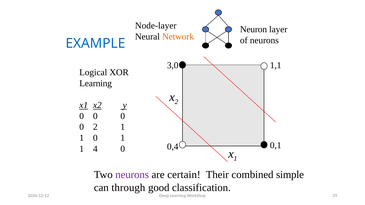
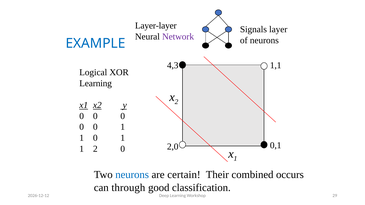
Node-layer: Node-layer -> Layer-layer
Neuron: Neuron -> Signals
Network colour: orange -> purple
3,0: 3,0 -> 4,3
2 at (95, 127): 2 -> 0
1 4: 4 -> 2
0,4: 0,4 -> 2,0
neurons at (132, 175) colour: purple -> blue
simple: simple -> occurs
